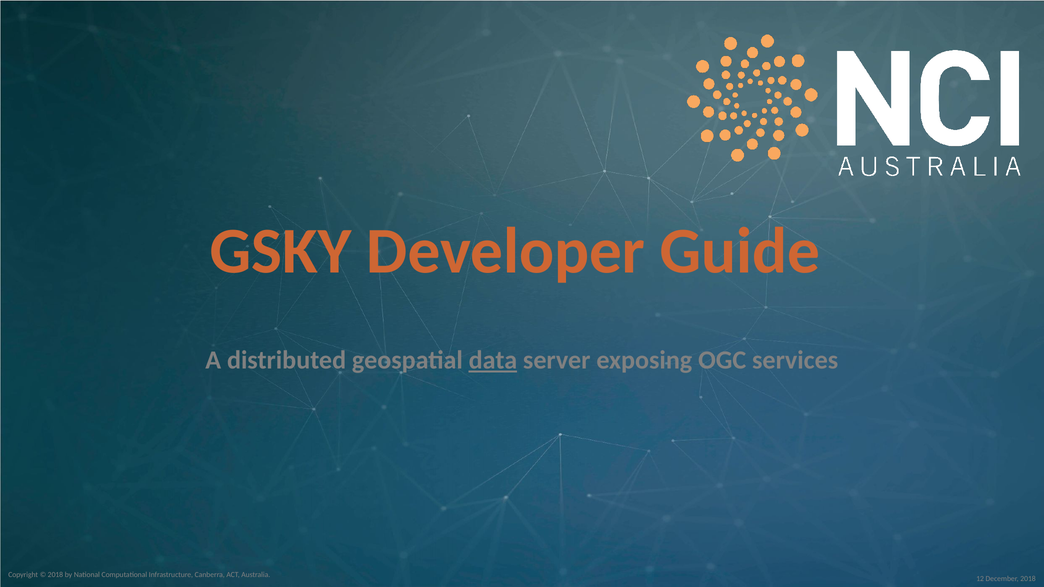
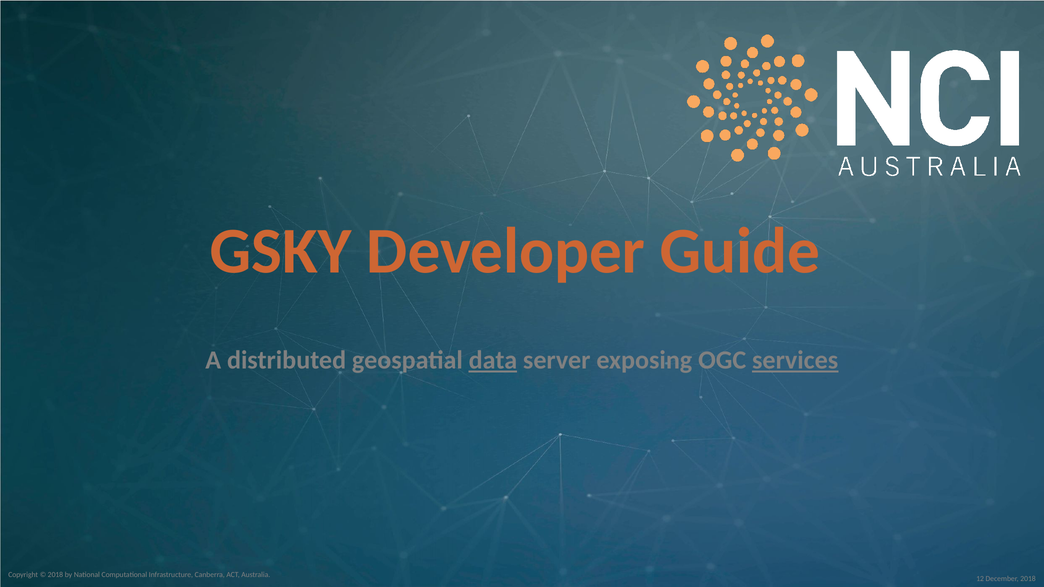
services underline: none -> present
